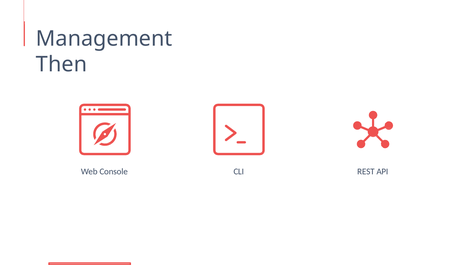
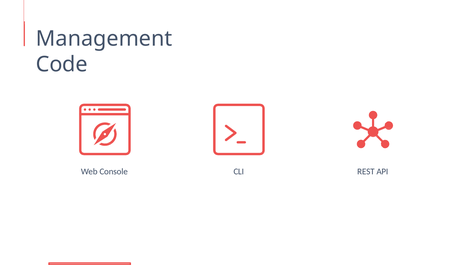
Then: Then -> Code
